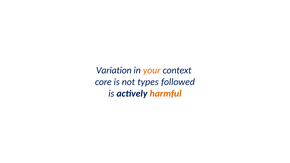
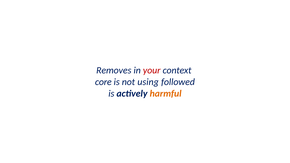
Variation: Variation -> Removes
your colour: orange -> red
types: types -> using
